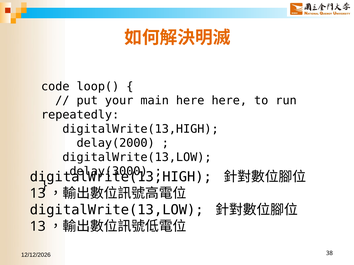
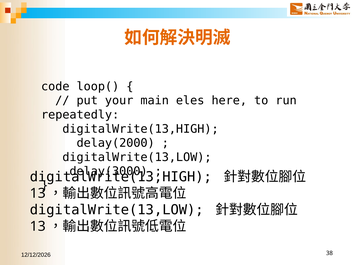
main here: here -> eles
